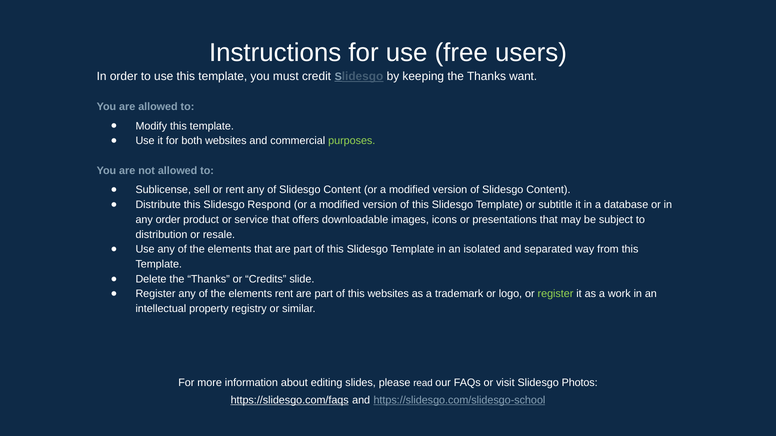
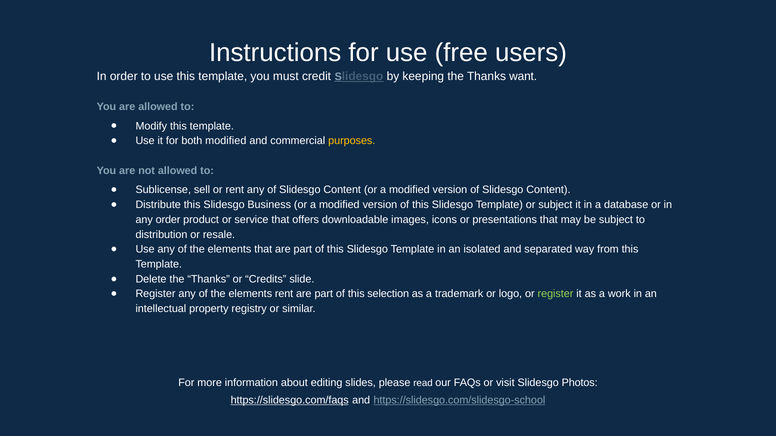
both websites: websites -> modified
purposes colour: light green -> yellow
Respond: Respond -> Business
or subtitle: subtitle -> subject
this websites: websites -> selection
